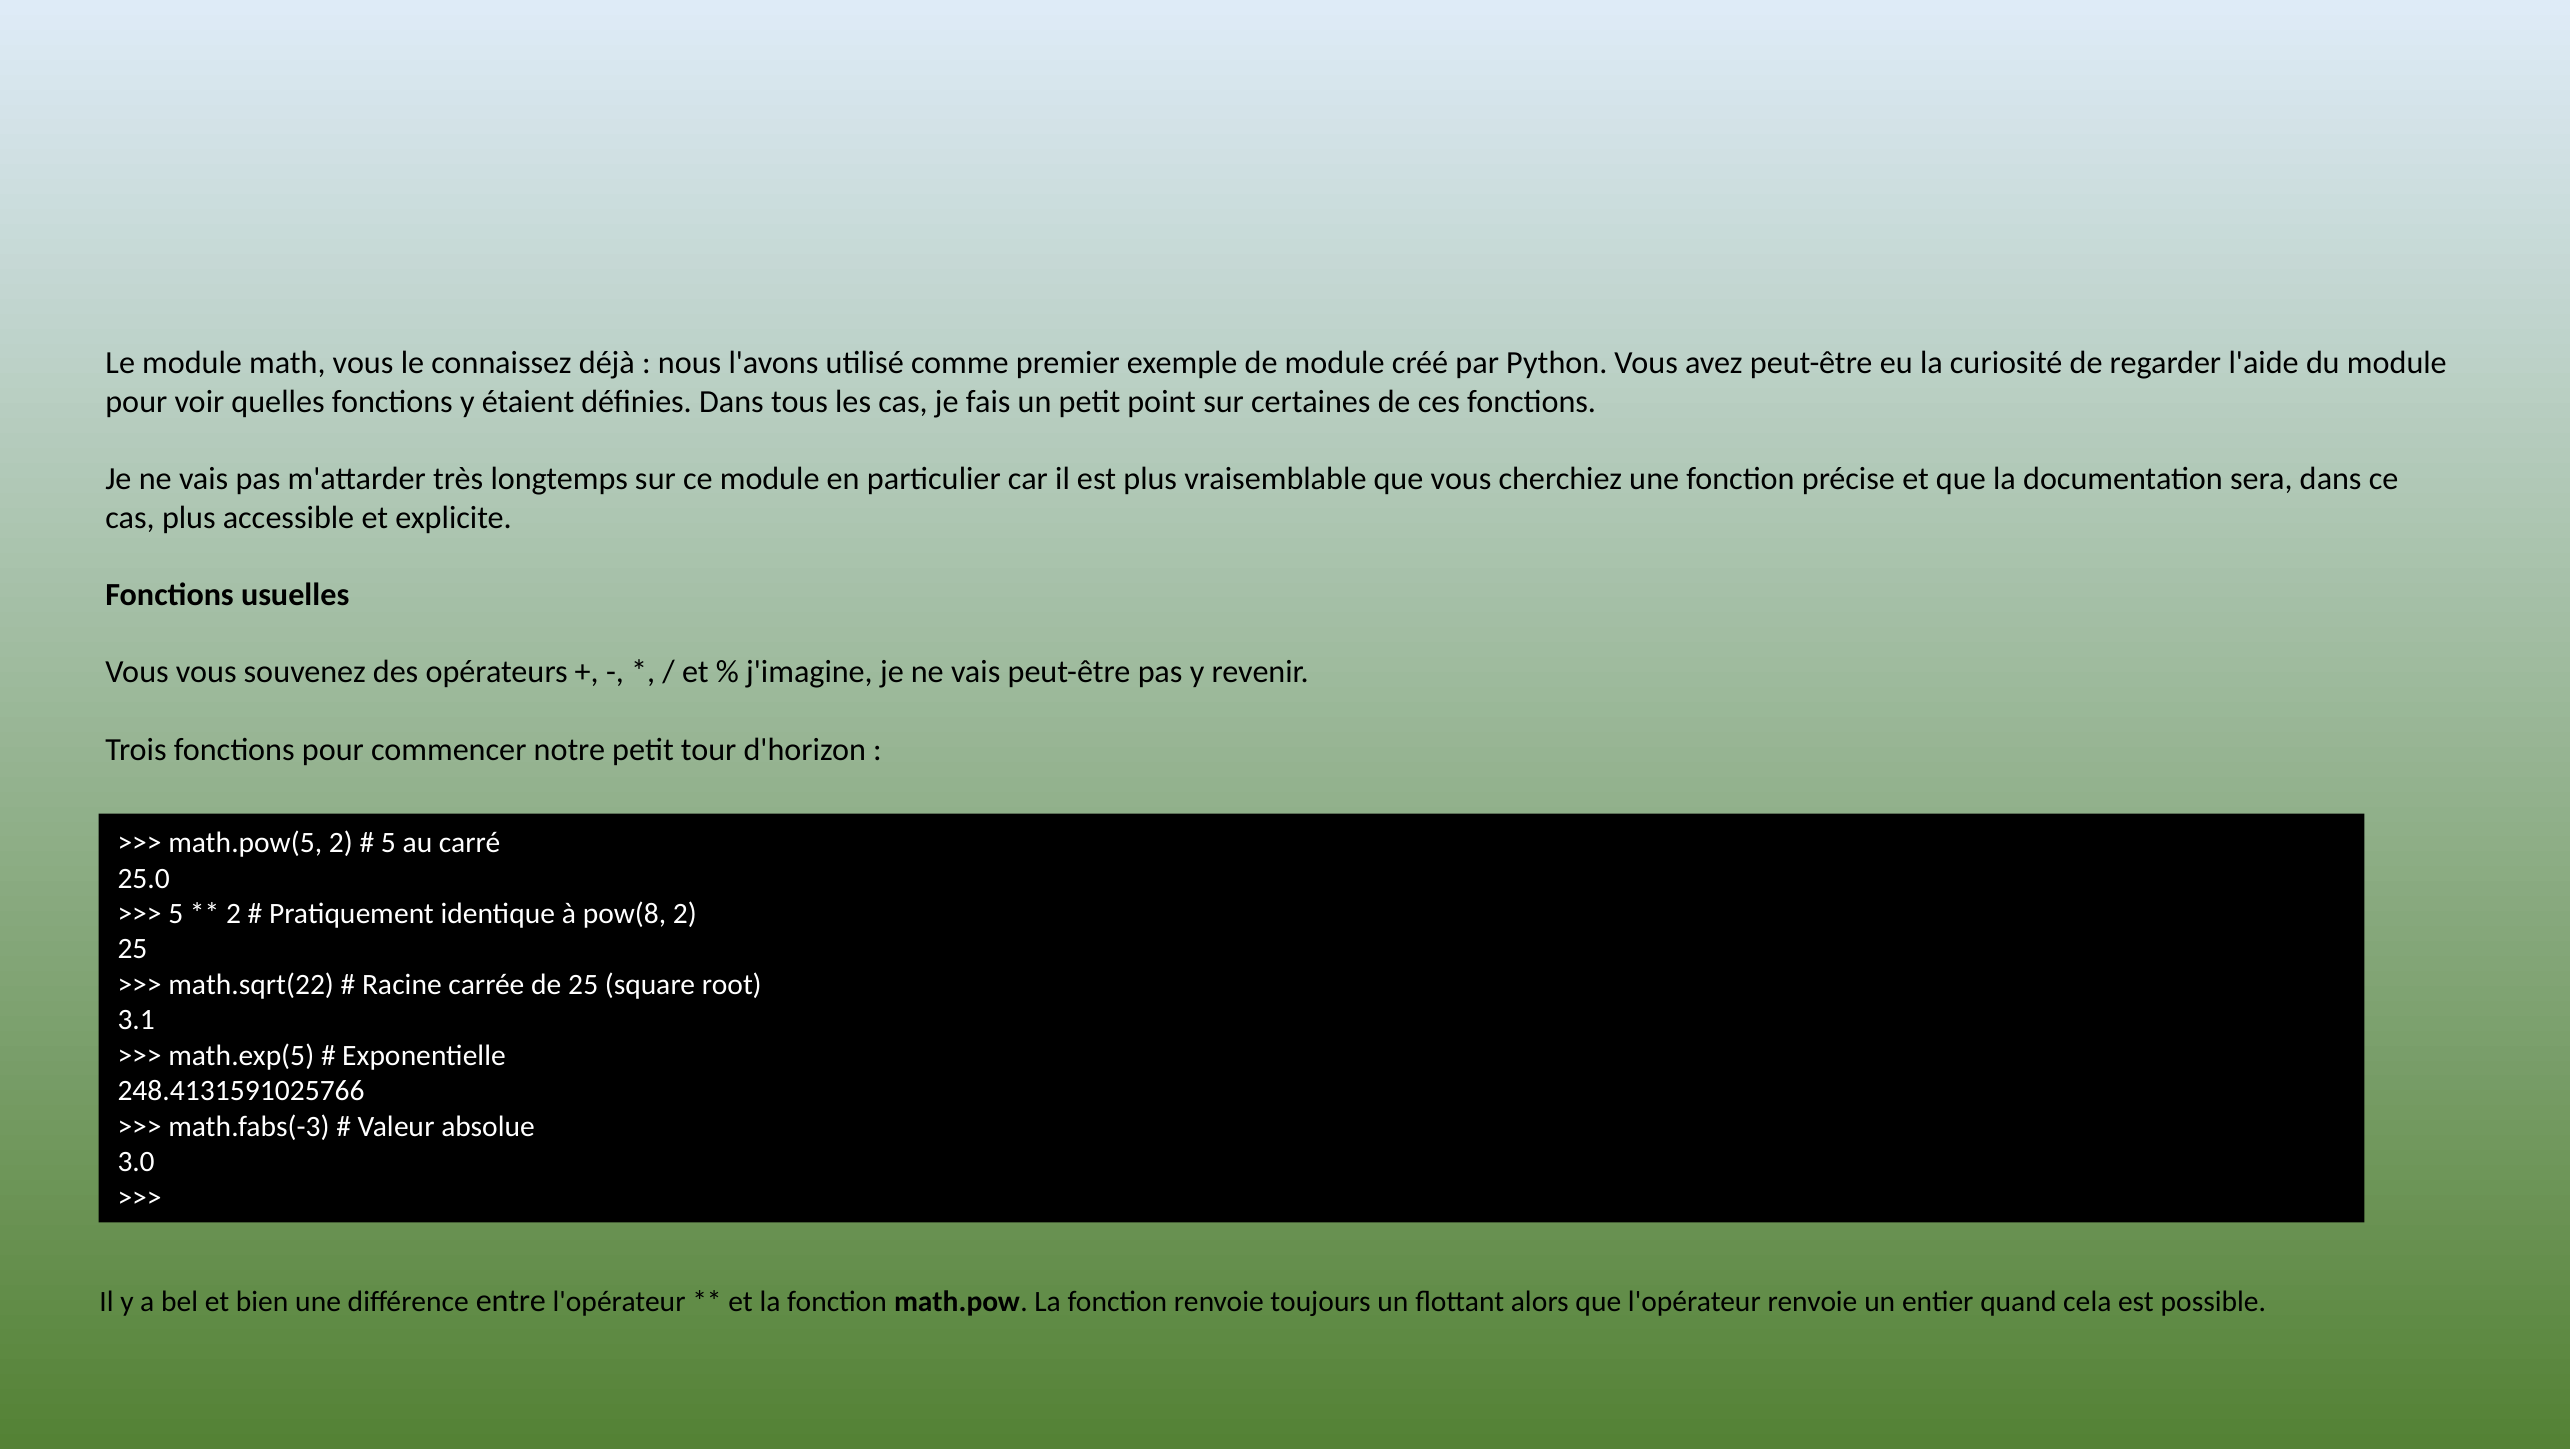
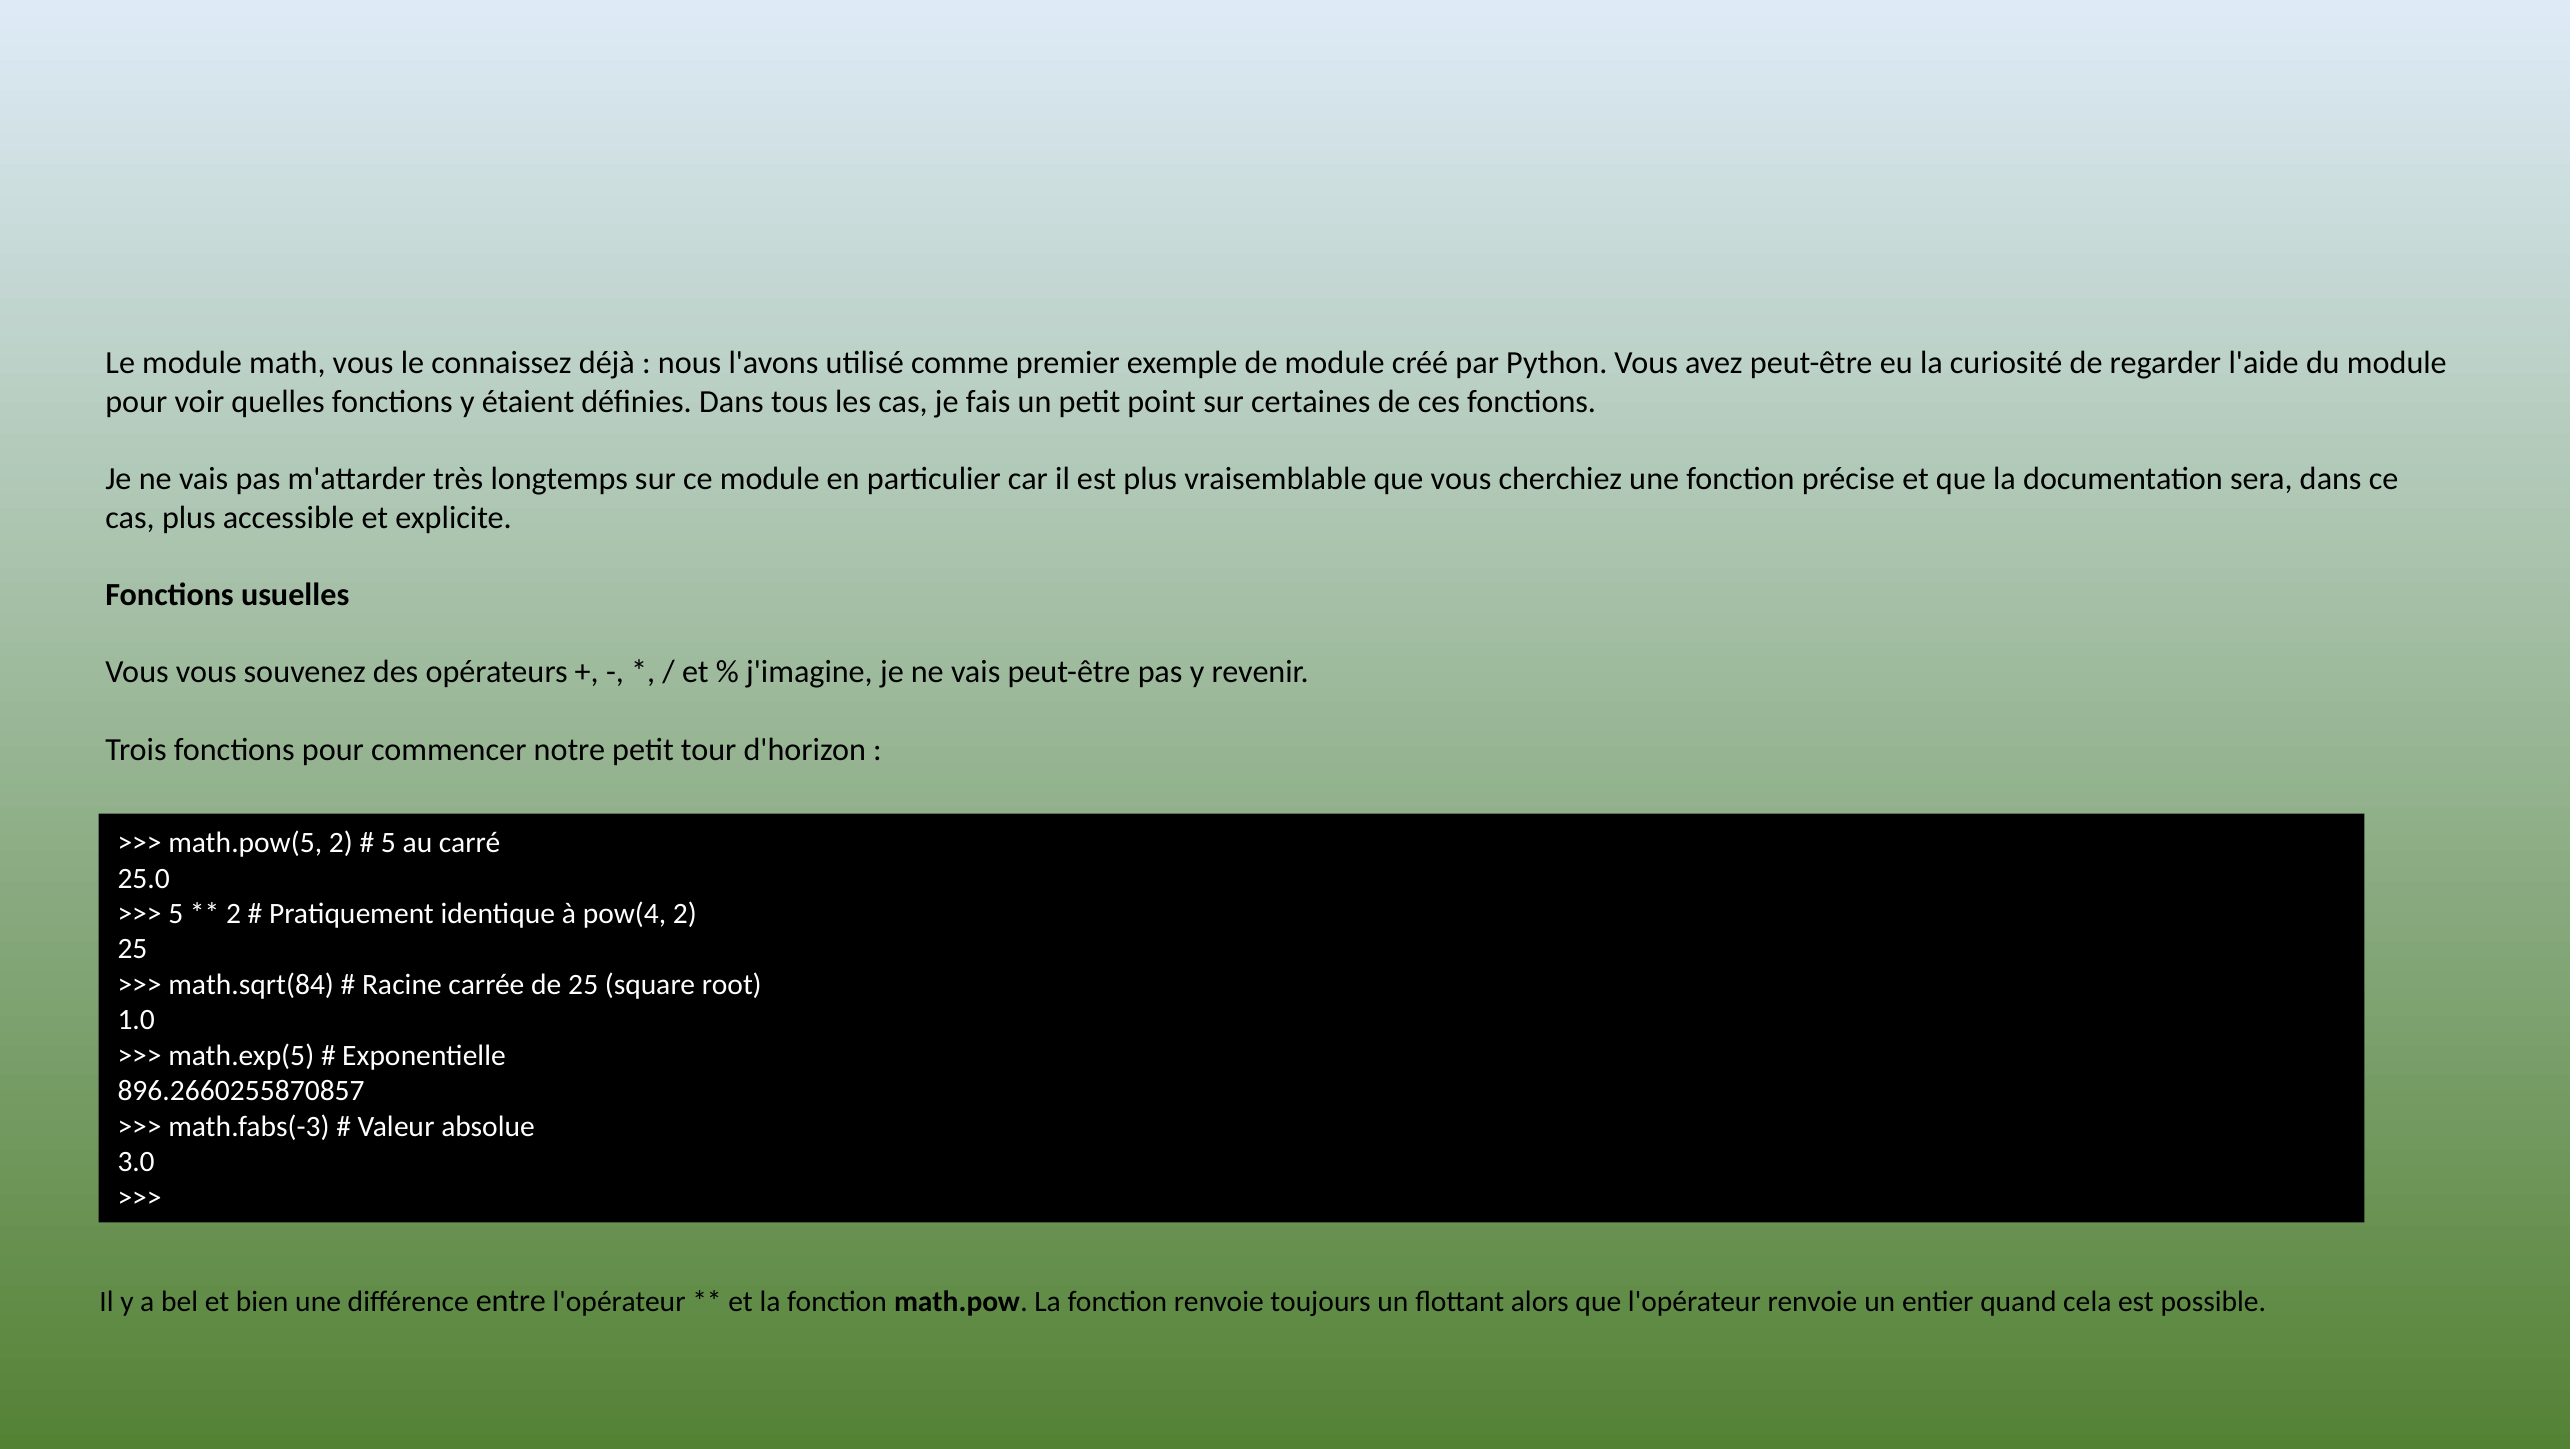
pow(8: pow(8 -> pow(4
math.sqrt(22: math.sqrt(22 -> math.sqrt(84
3.1: 3.1 -> 1.0
248.4131591025766: 248.4131591025766 -> 896.2660255870857
